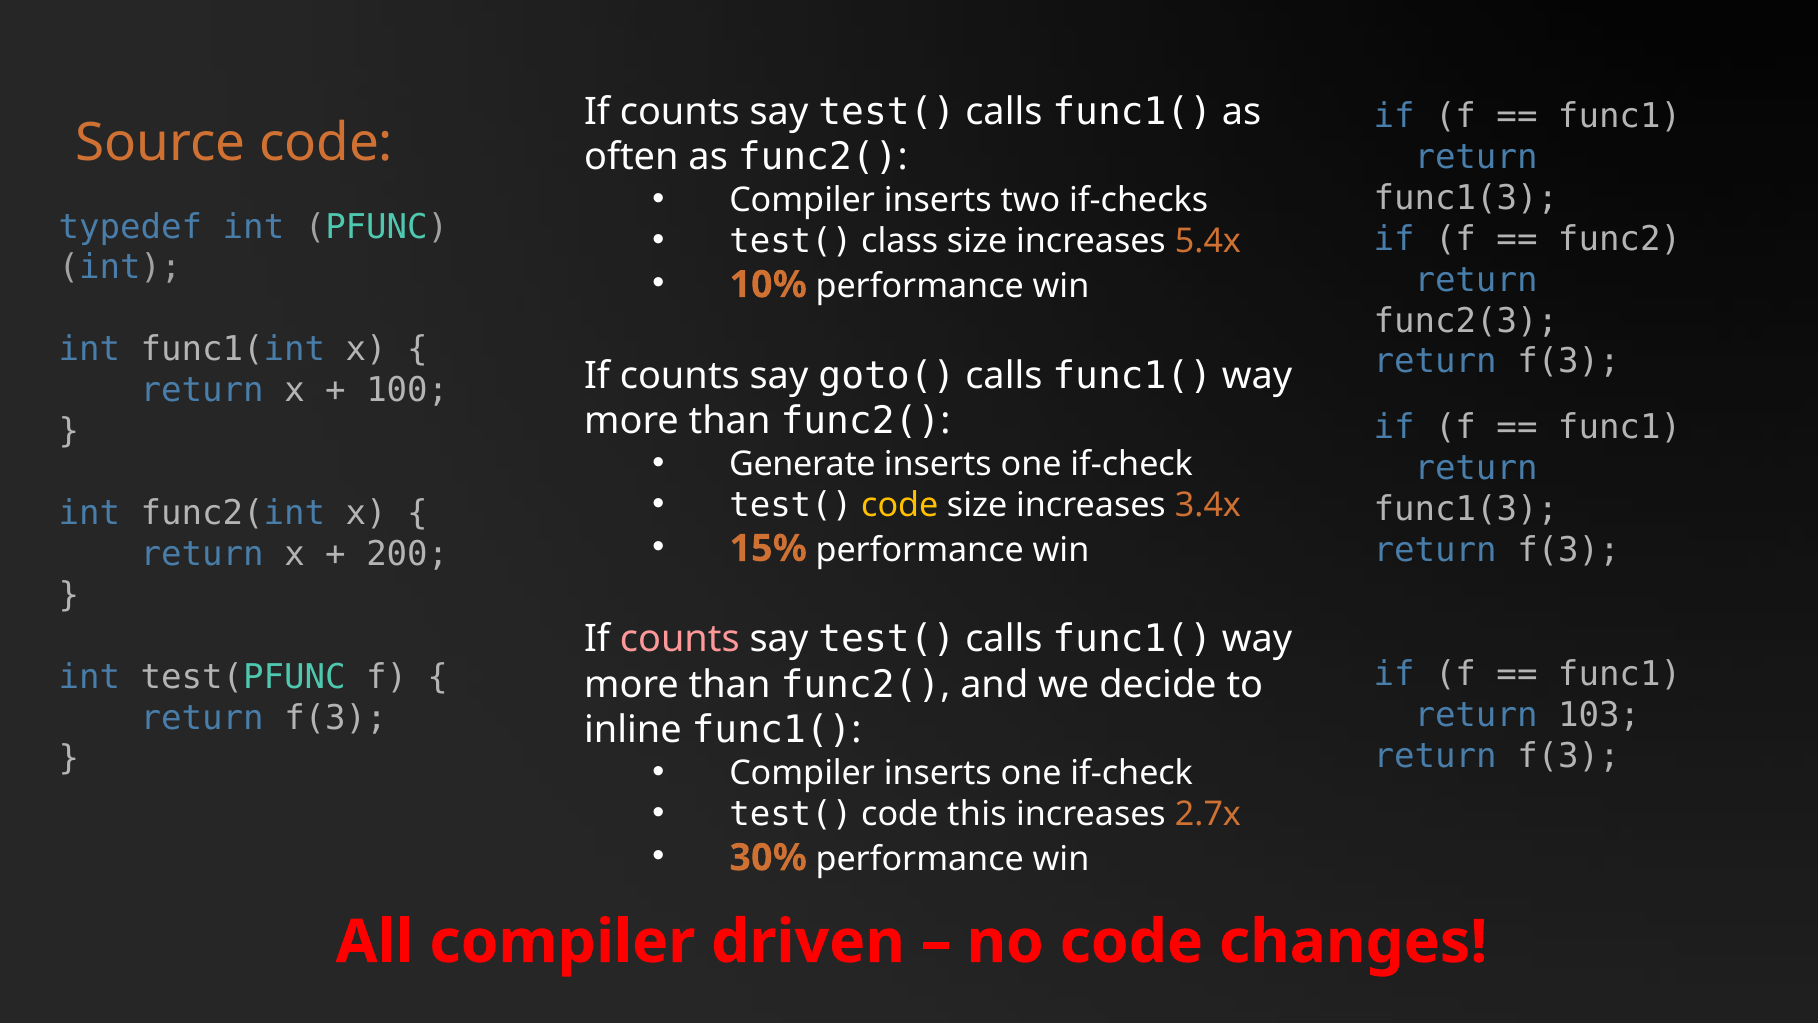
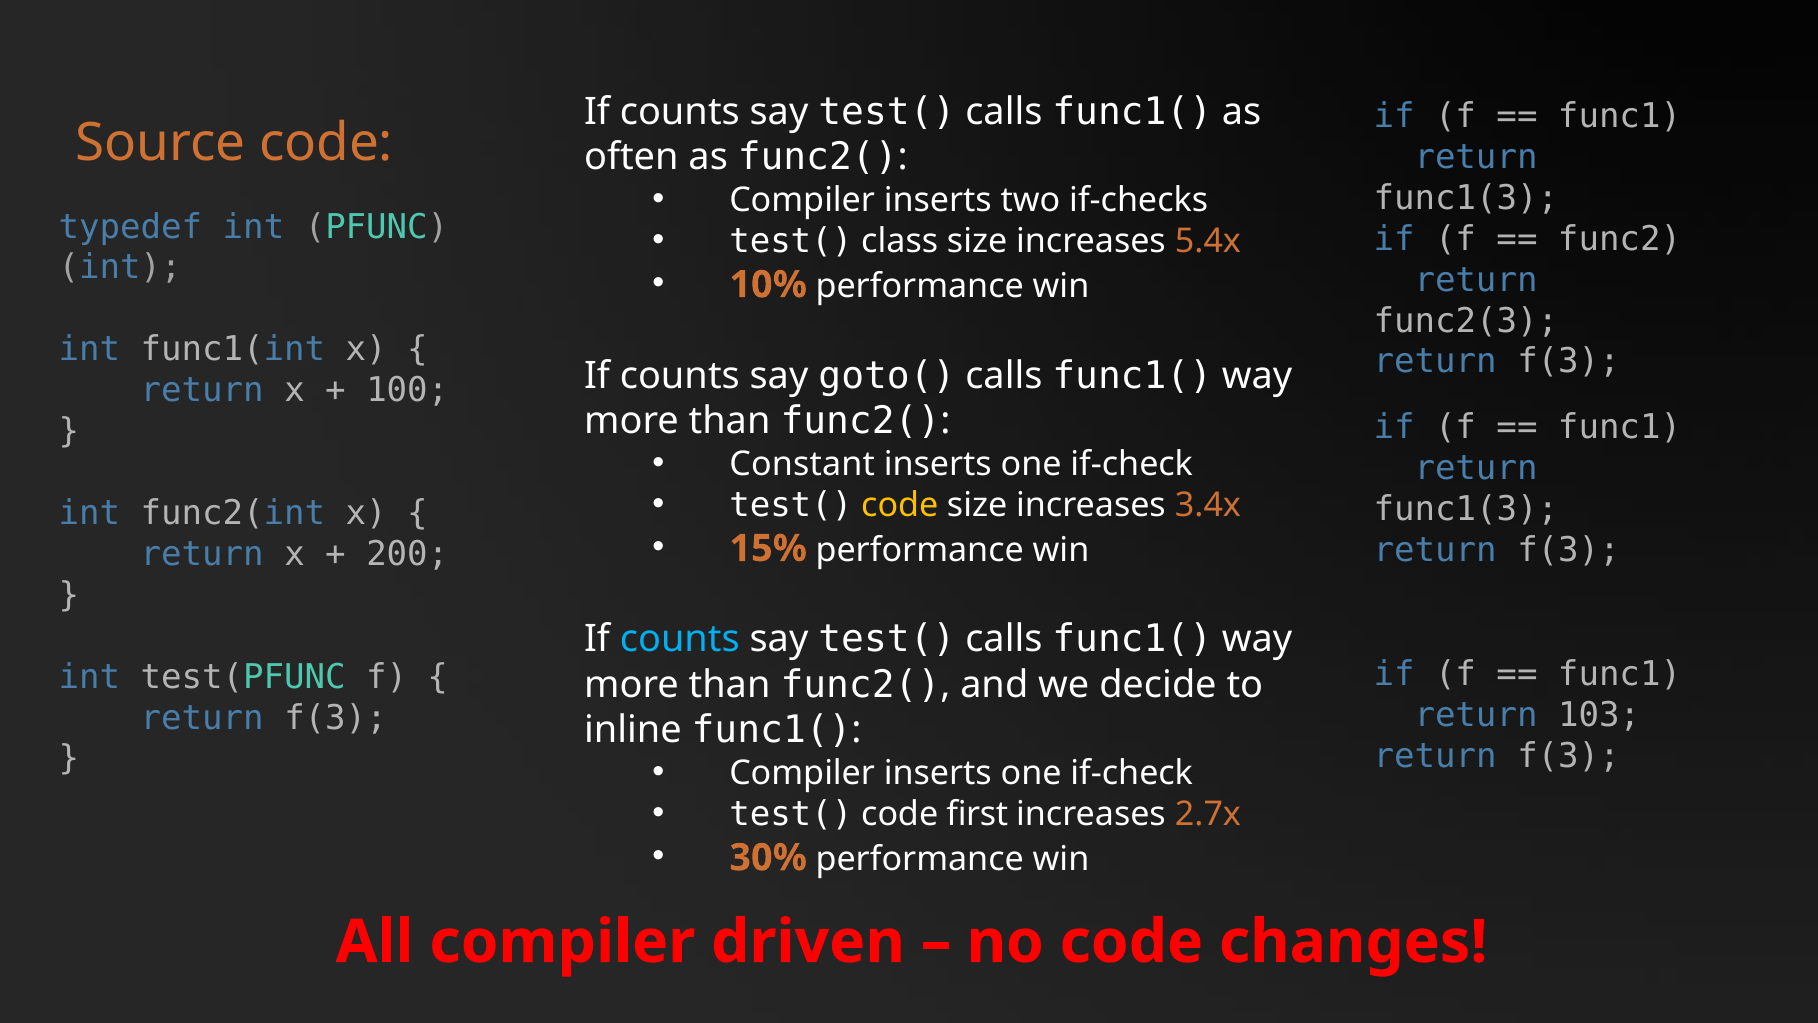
Generate: Generate -> Constant
counts at (680, 639) colour: pink -> light blue
this: this -> first
